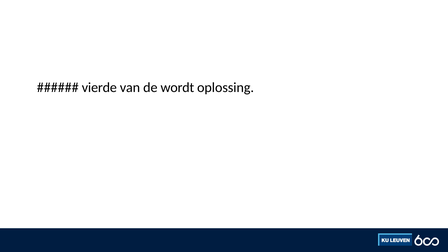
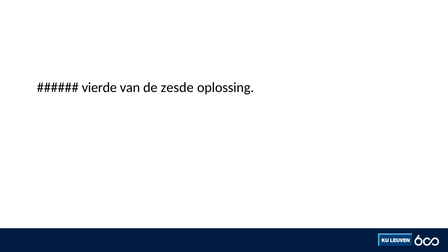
wordt: wordt -> zesde
